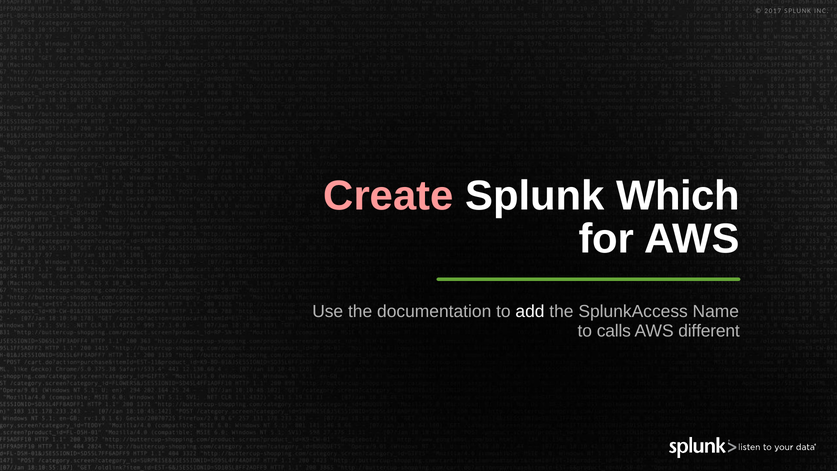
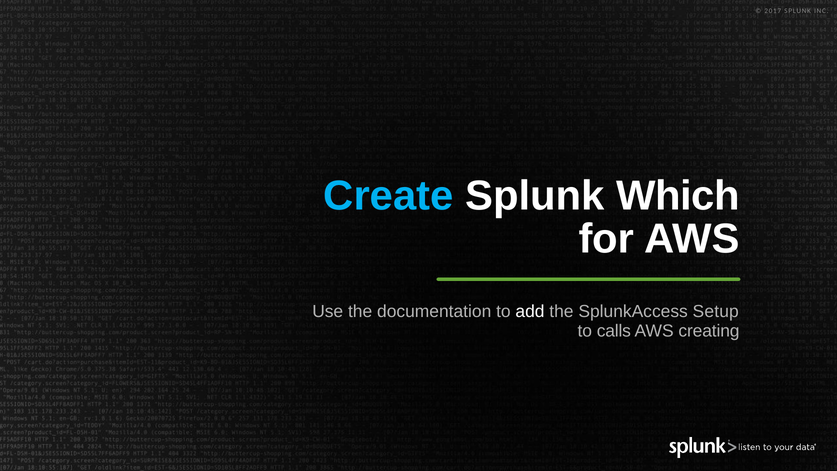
Create colour: pink -> light blue
Name: Name -> Setup
different: different -> creating
